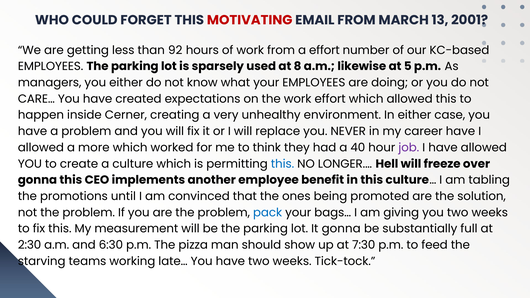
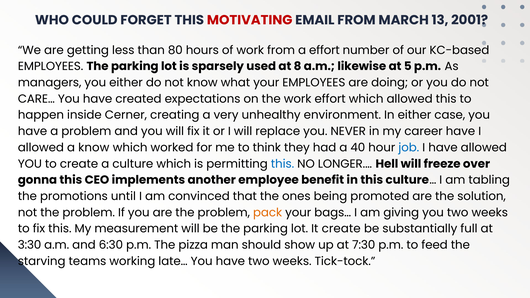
92: 92 -> 80
a more: more -> know
job colour: purple -> blue
pack colour: blue -> orange
It gonna: gonna -> create
2:30: 2:30 -> 3:30
